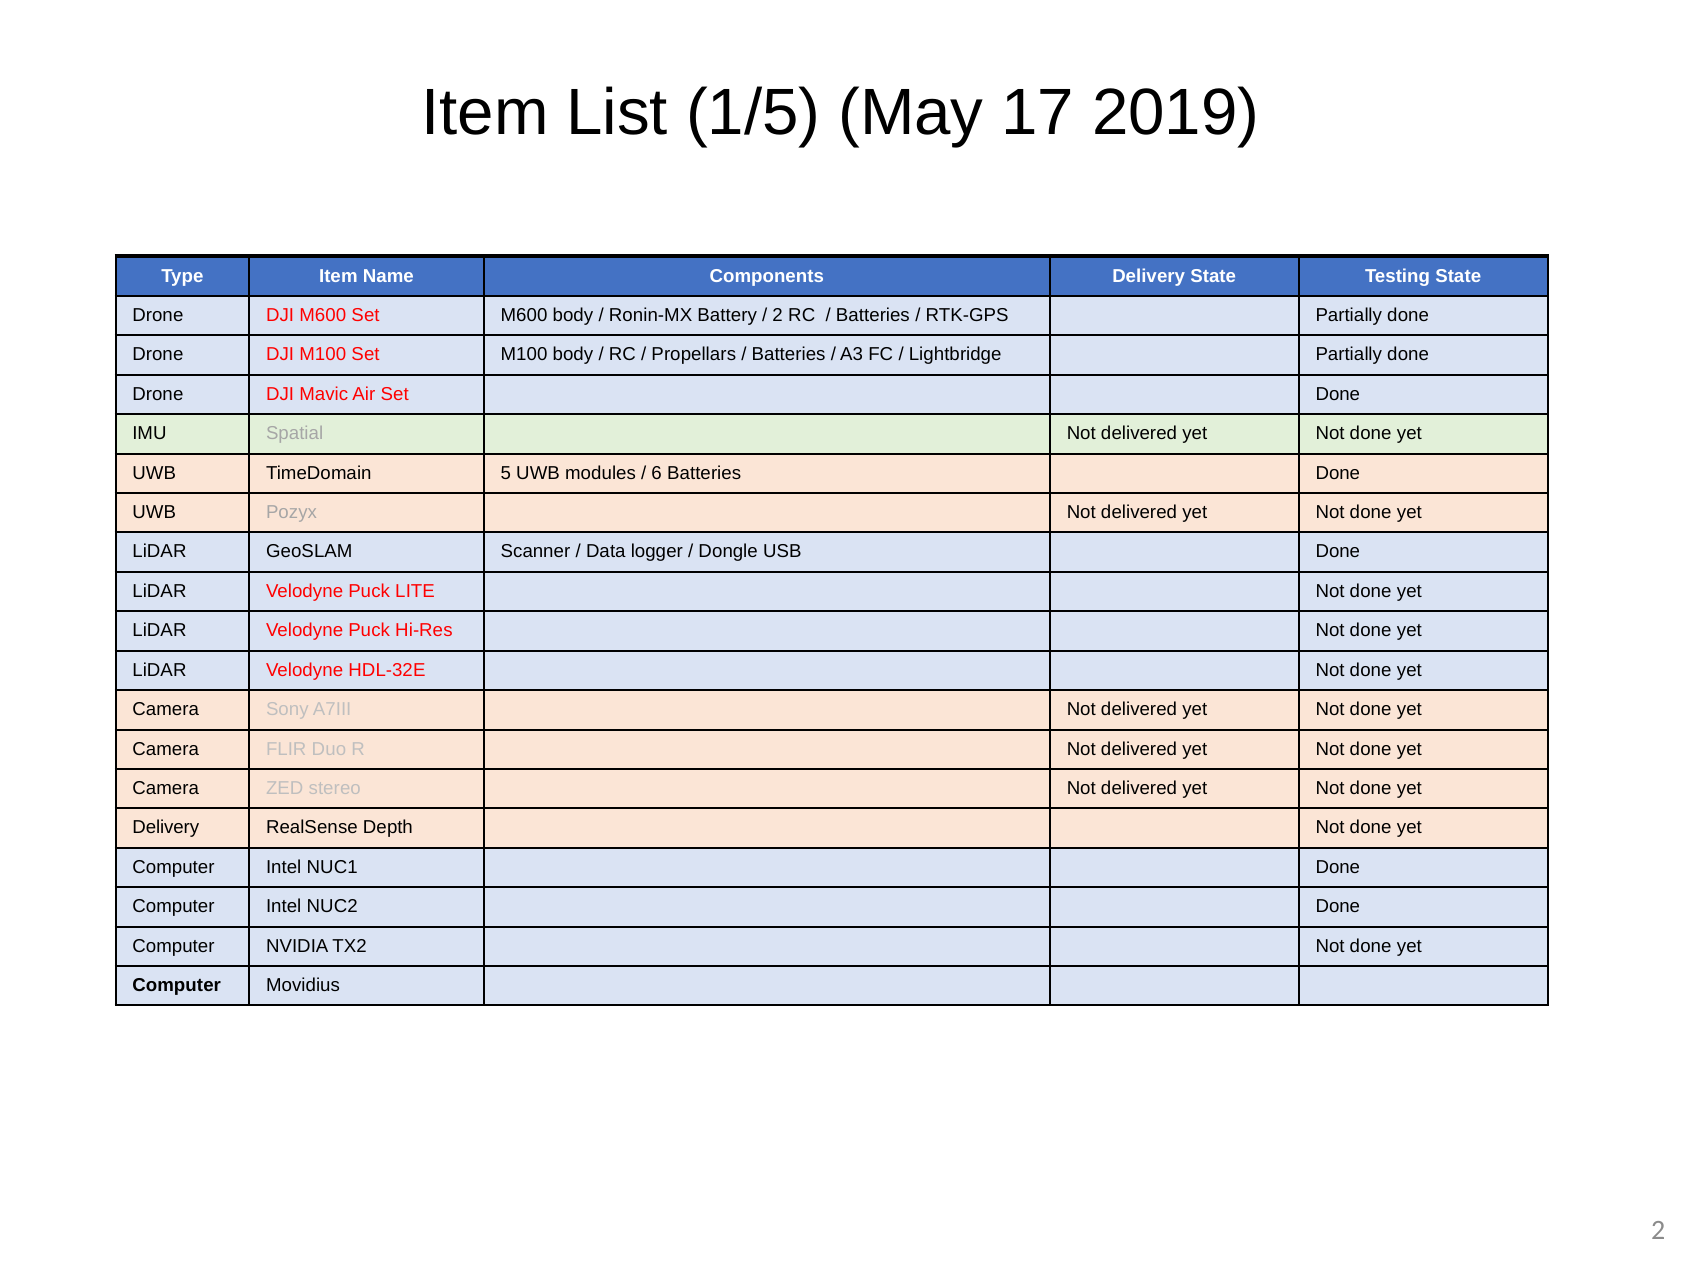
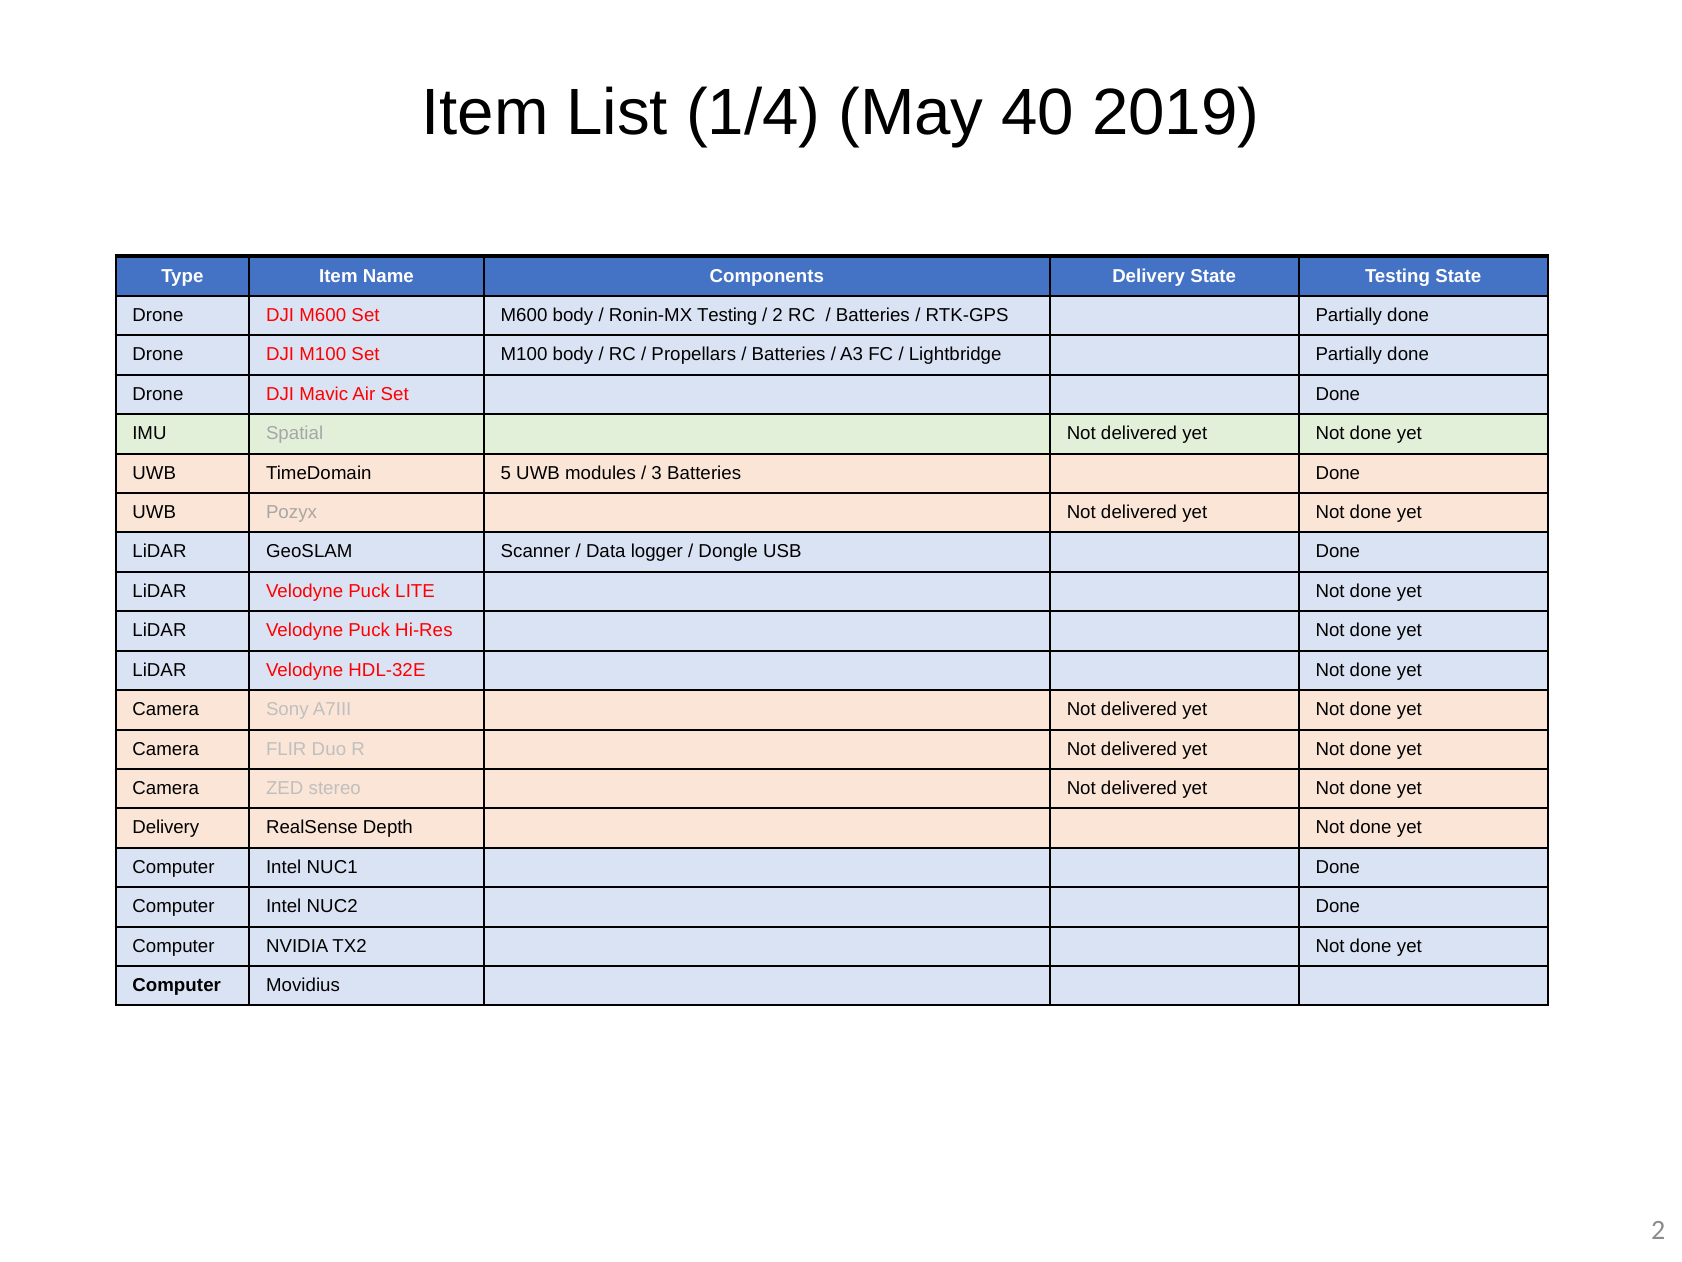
1/5: 1/5 -> 1/4
17: 17 -> 40
Ronin-MX Battery: Battery -> Testing
6: 6 -> 3
